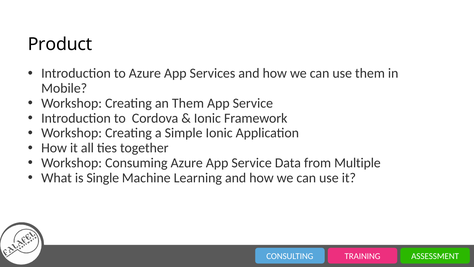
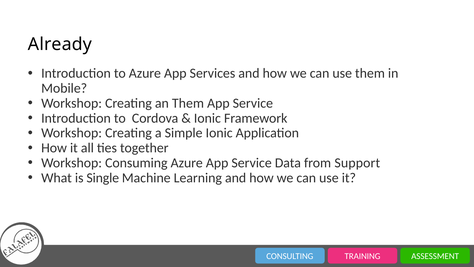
Product: Product -> Already
Multiple: Multiple -> Support
